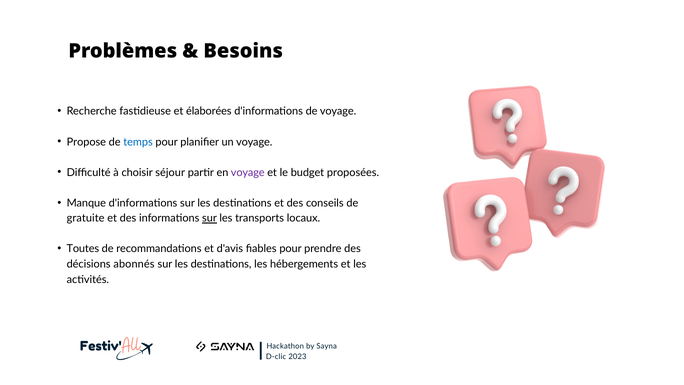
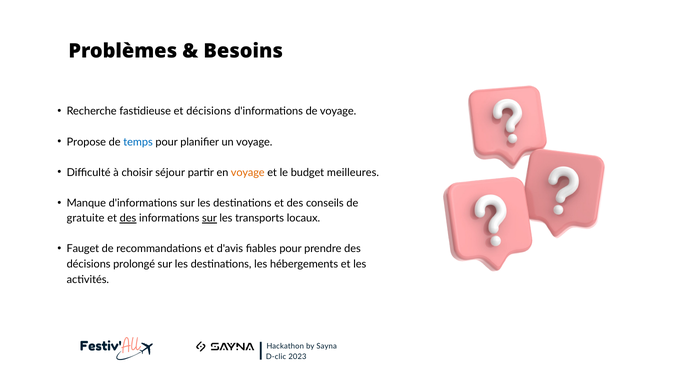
et élaborées: élaborées -> décisions
voyage at (248, 172) colour: purple -> orange
proposées: proposées -> meilleures
des at (128, 218) underline: none -> present
Toutes: Toutes -> Fauget
abonnés: abonnés -> prolongé
